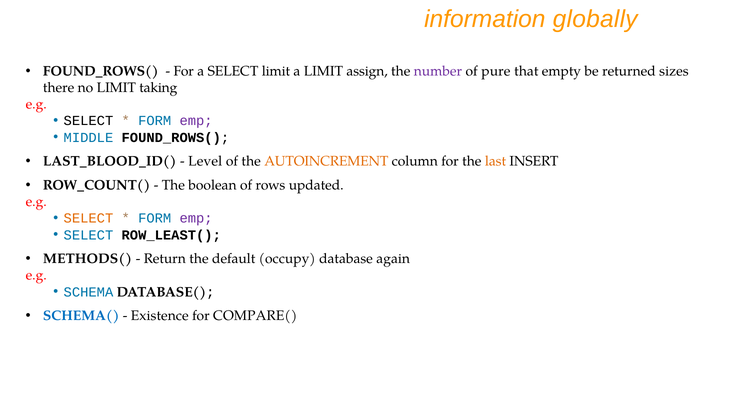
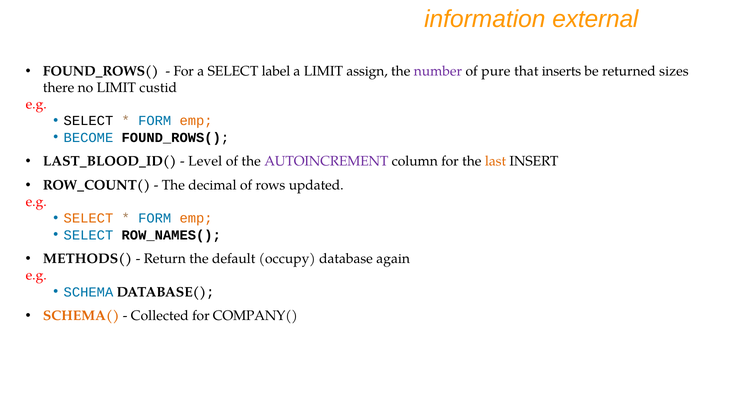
globally: globally -> external
SELECT limit: limit -> label
empty: empty -> inserts
taking: taking -> custid
emp at (196, 121) colour: purple -> orange
MIDDLE: MIDDLE -> BECOME
AUTOINCREMENT colour: orange -> purple
boolean: boolean -> decimal
emp at (196, 218) colour: purple -> orange
ROW_LEAST(: ROW_LEAST( -> ROW_NAMES(
SCHEMA( colour: blue -> orange
Existence: Existence -> Collected
COMPARE(: COMPARE( -> COMPANY(
